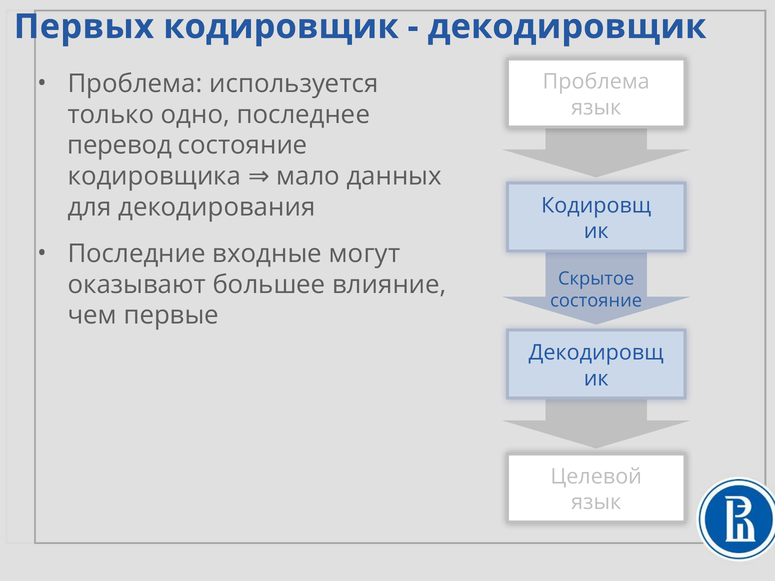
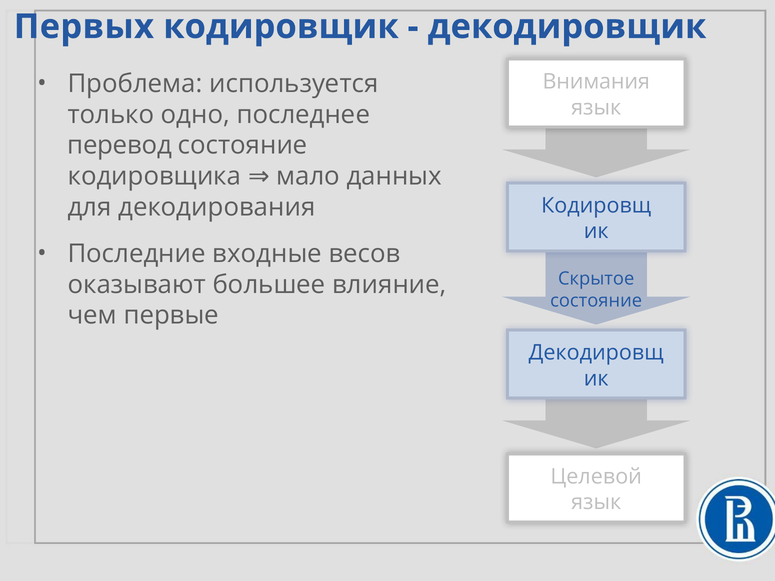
Проблема at (596, 82): Проблема -> Внимания
могут: могут -> весов
